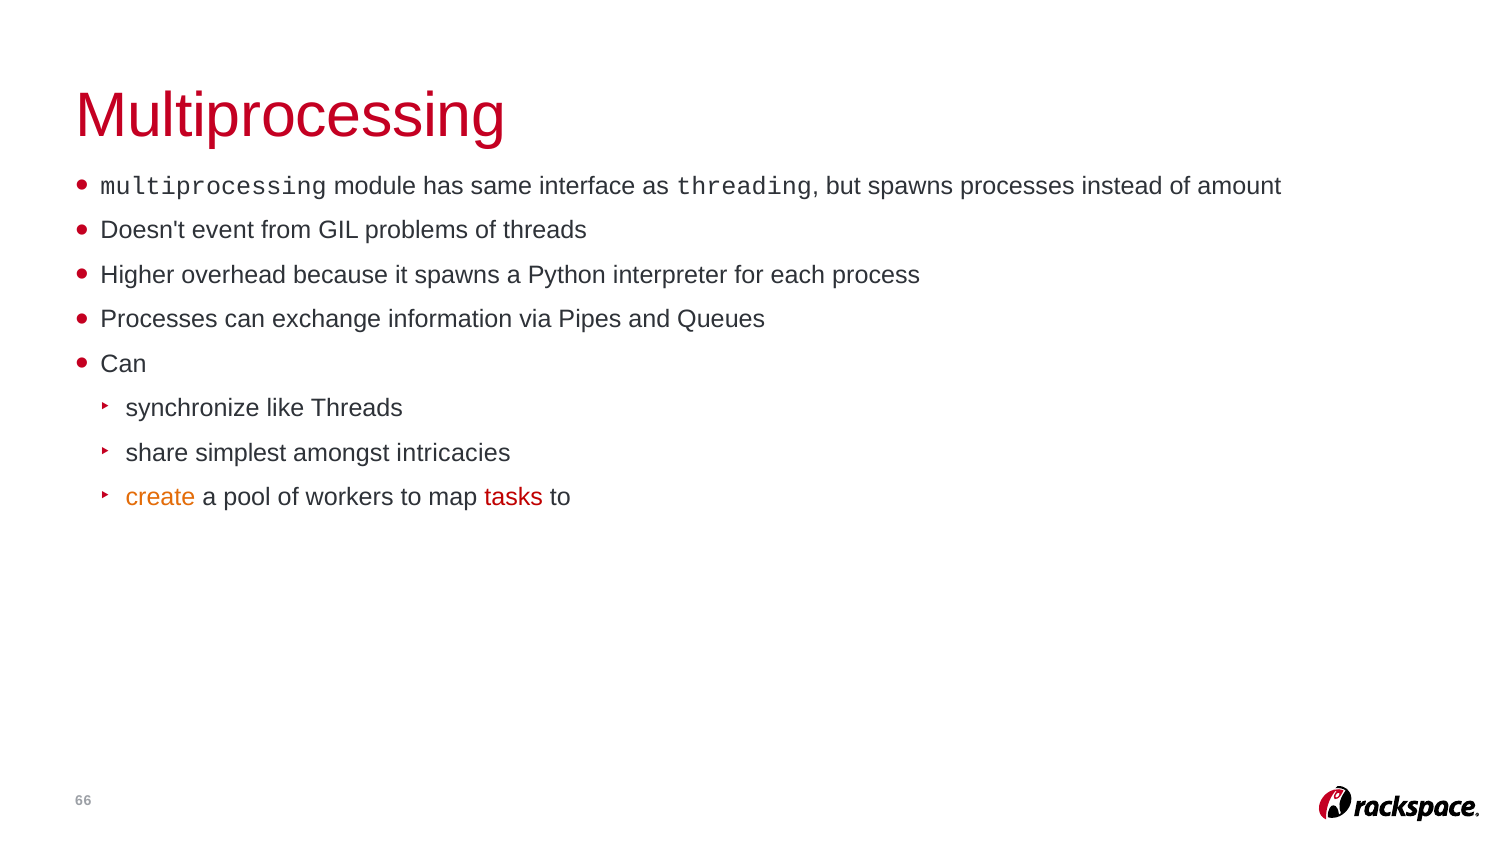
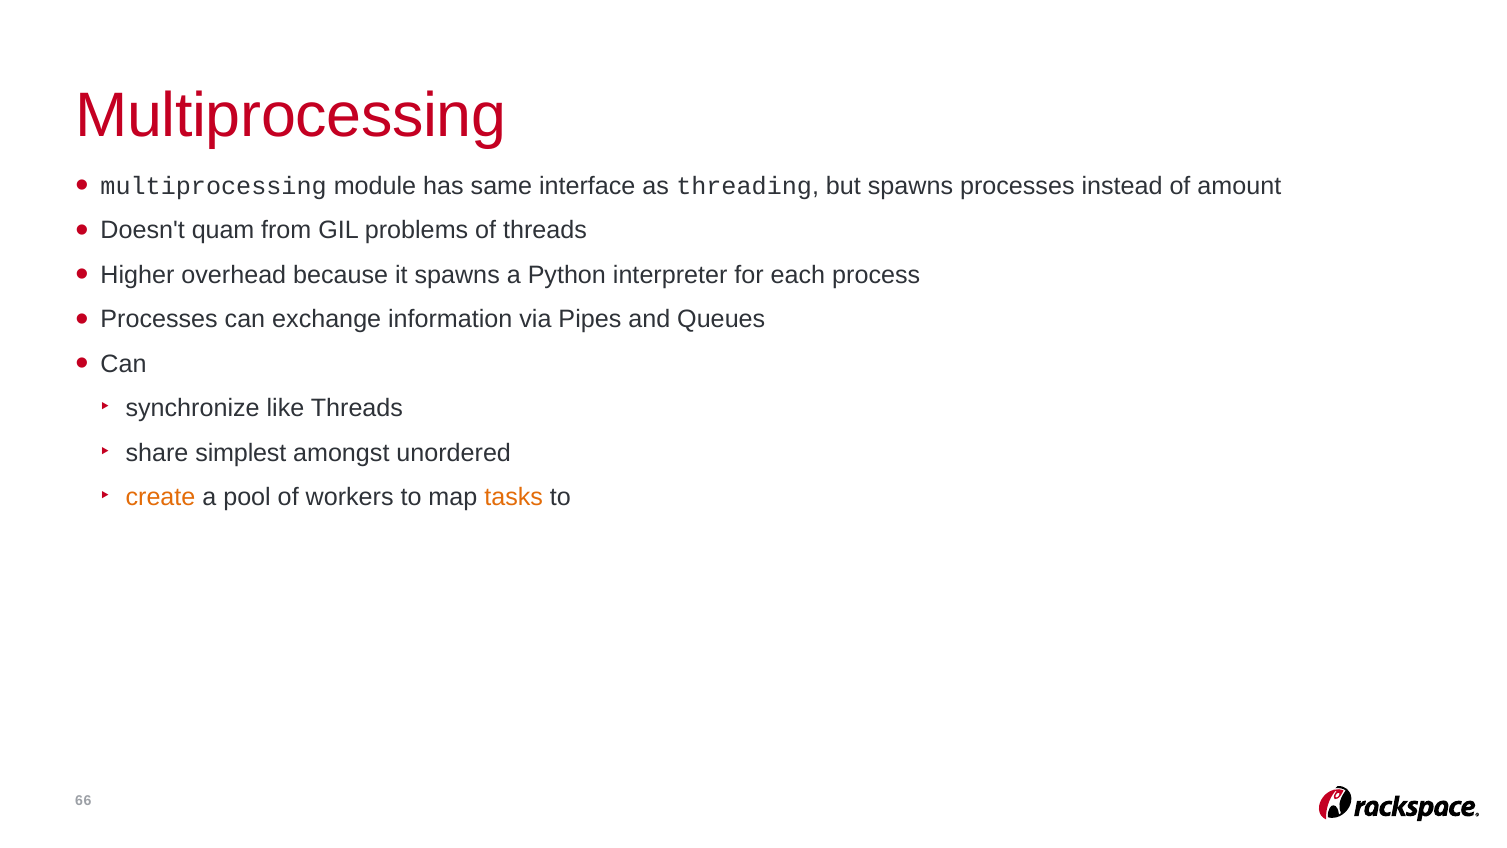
event: event -> quam
intricacies: intricacies -> unordered
tasks colour: red -> orange
